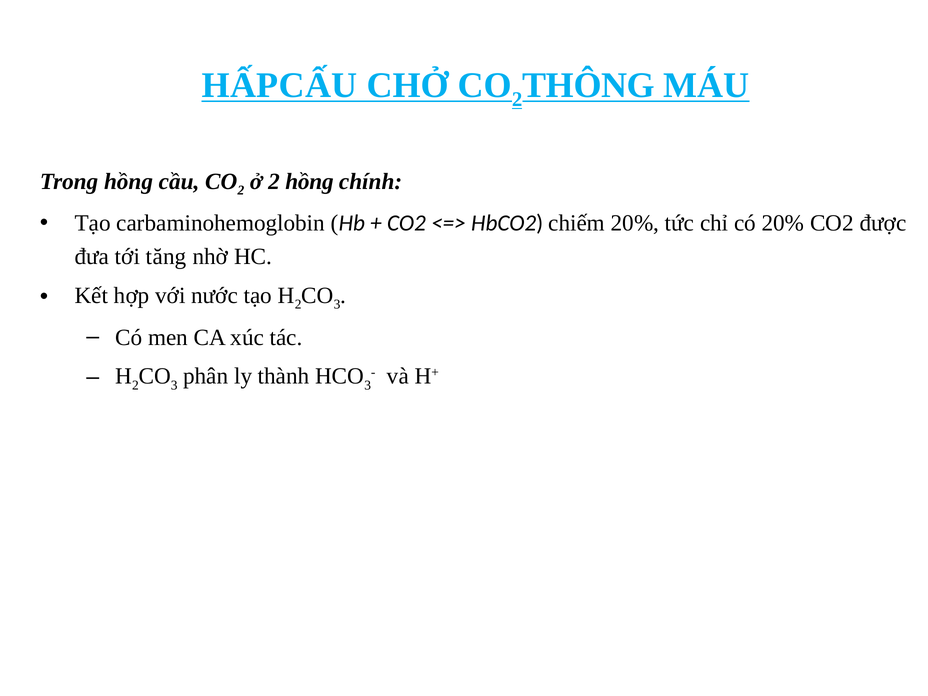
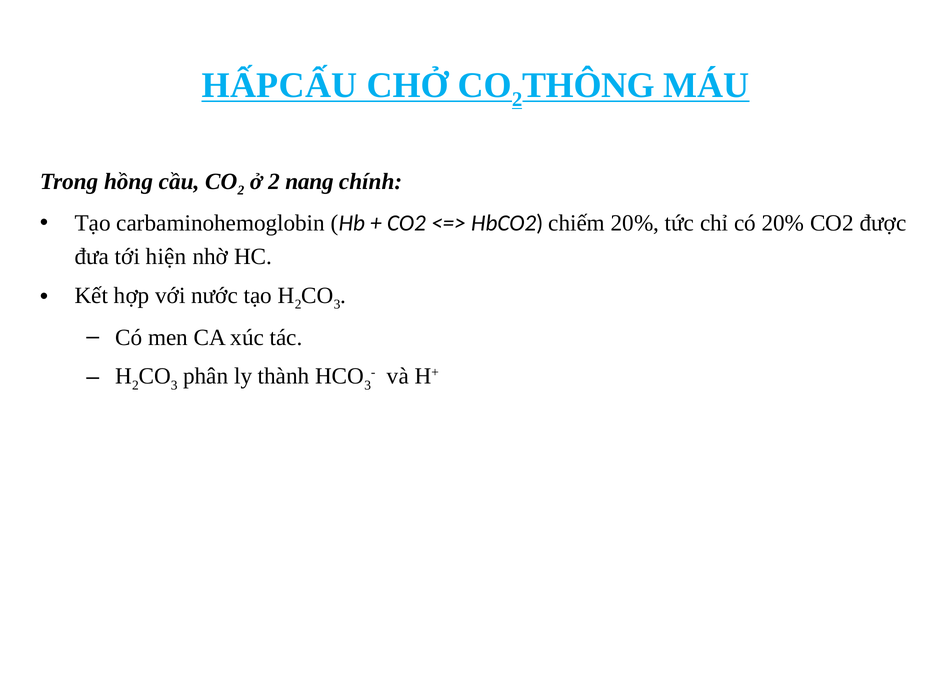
2 hồng: hồng -> nang
tăng: tăng -> hiện
